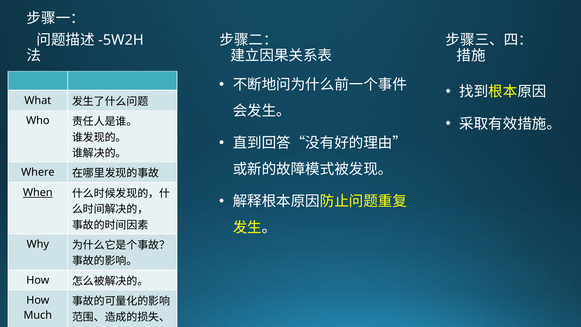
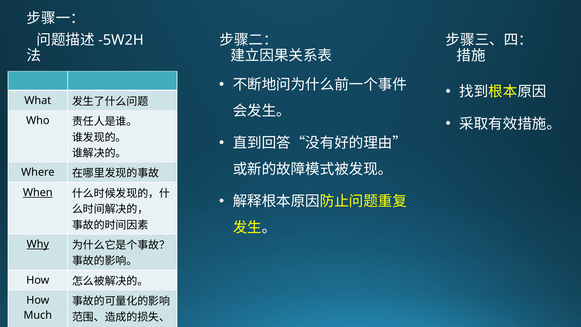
Why underline: none -> present
